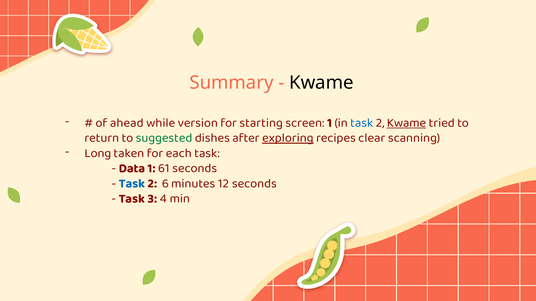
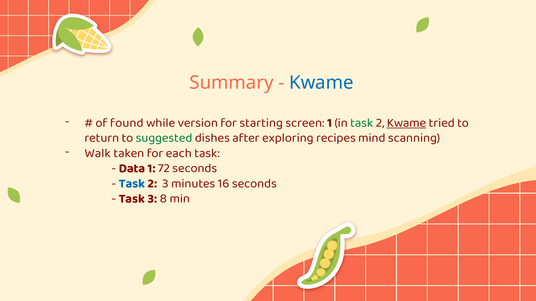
Kwame at (321, 83) colour: black -> blue
ahead: ahead -> found
task at (362, 123) colour: blue -> green
exploring underline: present -> none
clear: clear -> mind
Long: Long -> Walk
61: 61 -> 72
2 6: 6 -> 3
12: 12 -> 16
4: 4 -> 8
